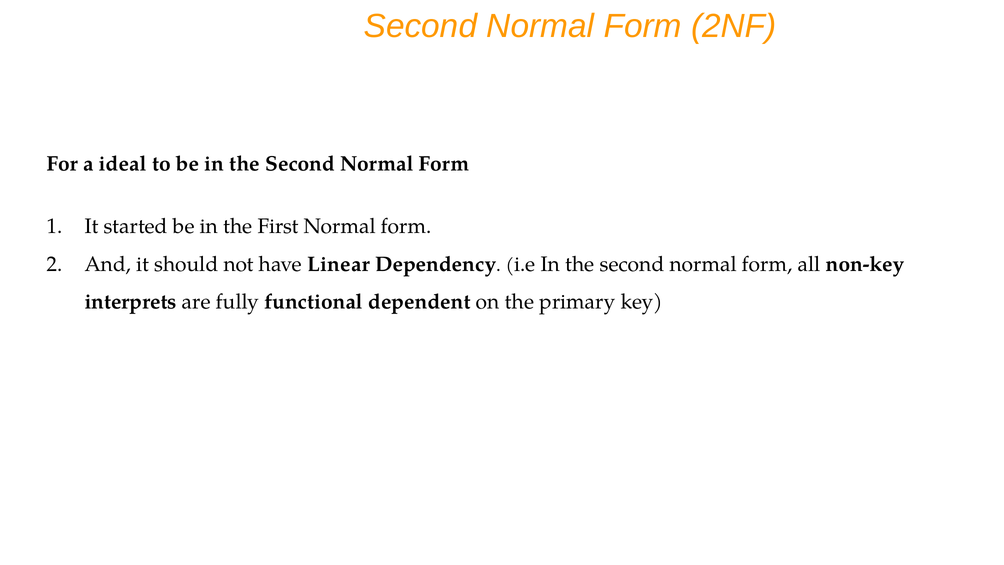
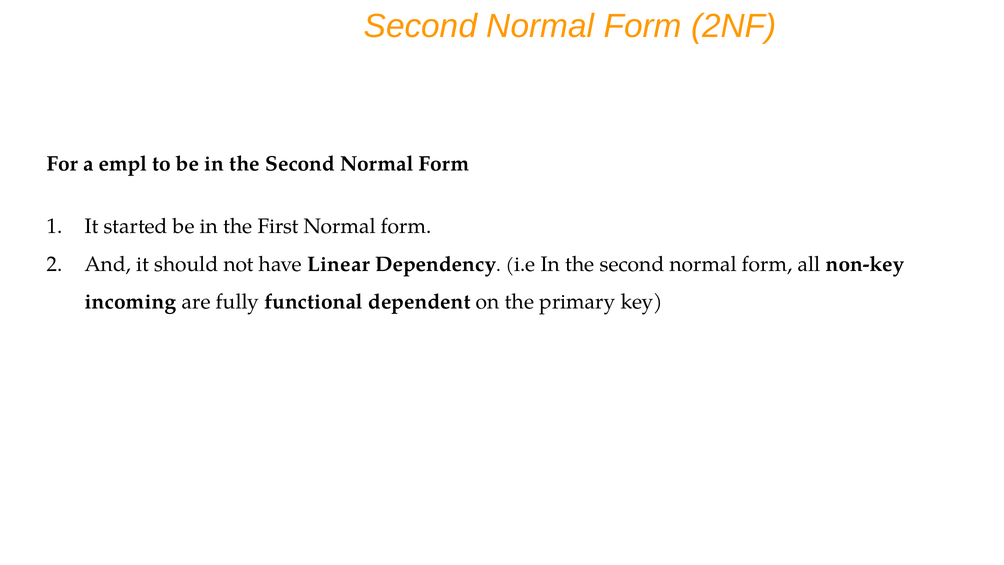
ideal: ideal -> empl
interprets: interprets -> incoming
